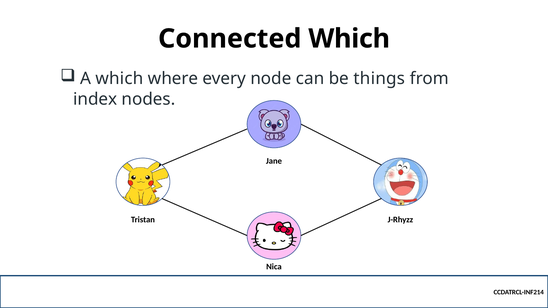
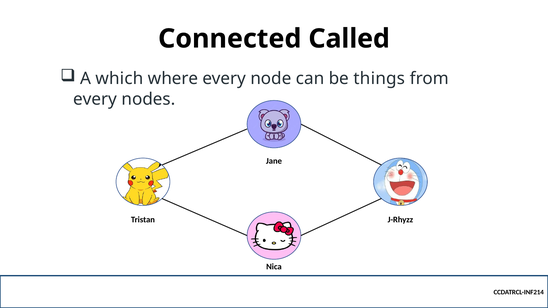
Connected Which: Which -> Called
index at (95, 99): index -> every
